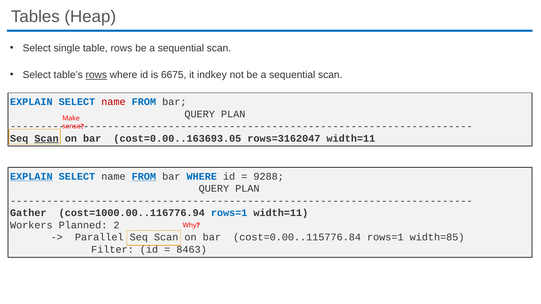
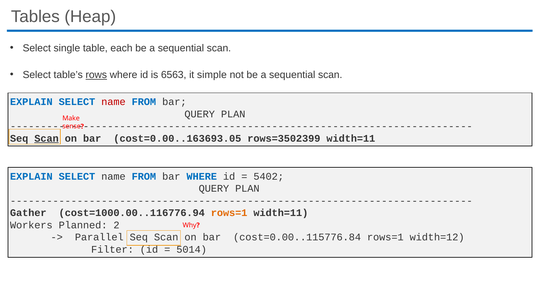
table rows: rows -> each
6675: 6675 -> 6563
indkey: indkey -> simple
rows=3162047: rows=3162047 -> rows=3502399
EXPLAIN at (31, 177) underline: present -> none
FROM at (144, 177) underline: present -> none
9288: 9288 -> 5402
rows=1 at (229, 213) colour: blue -> orange
width=85: width=85 -> width=12
8463: 8463 -> 5014
